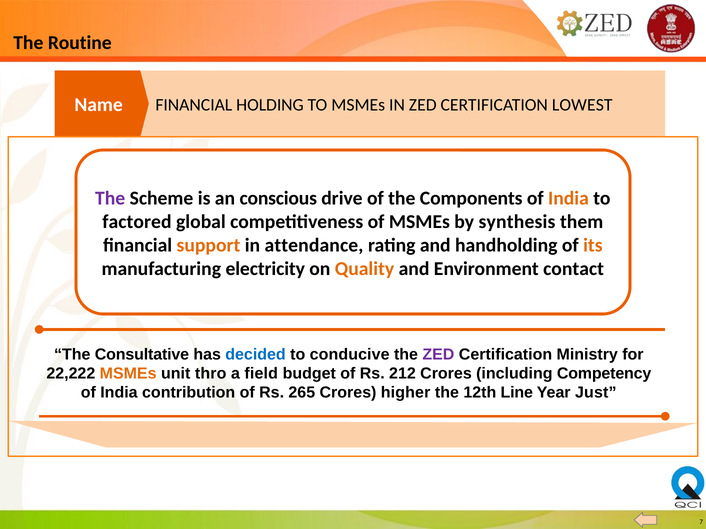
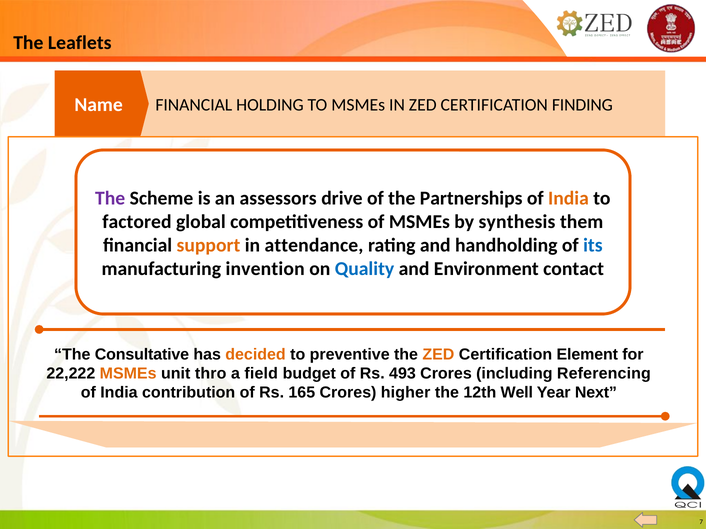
Routine: Routine -> Leaflets
LOWEST: LOWEST -> FINDING
conscious: conscious -> assessors
Components: Components -> Partnerships
its colour: orange -> blue
electricity: electricity -> invention
Quality colour: orange -> blue
decided colour: blue -> orange
conducive: conducive -> preventive
ZED at (438, 355) colour: purple -> orange
Ministry: Ministry -> Element
212: 212 -> 493
Competency: Competency -> Referencing
265: 265 -> 165
Line: Line -> Well
Just: Just -> Next
